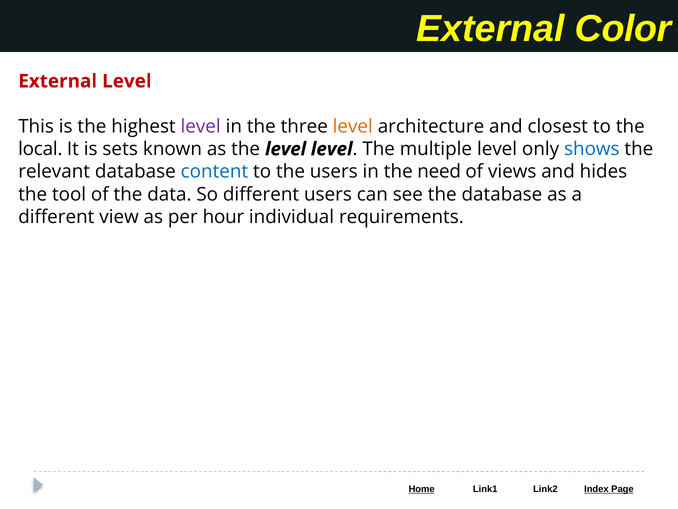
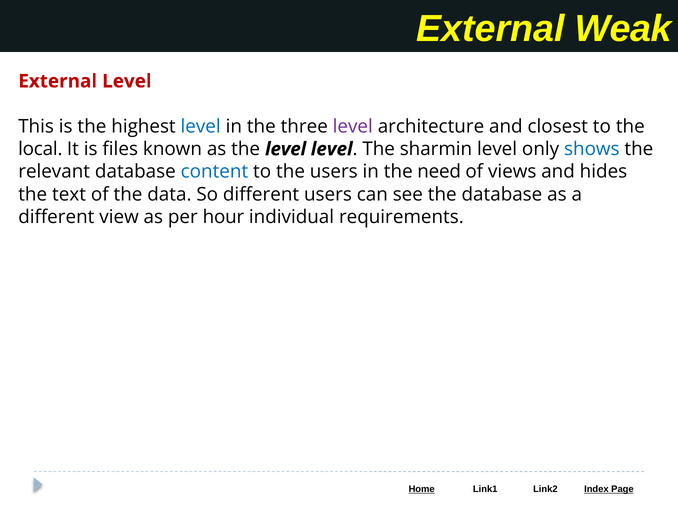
Color: Color -> Weak
level at (201, 126) colour: purple -> blue
level at (353, 126) colour: orange -> purple
sets: sets -> files
multiple: multiple -> sharmin
tool: tool -> text
